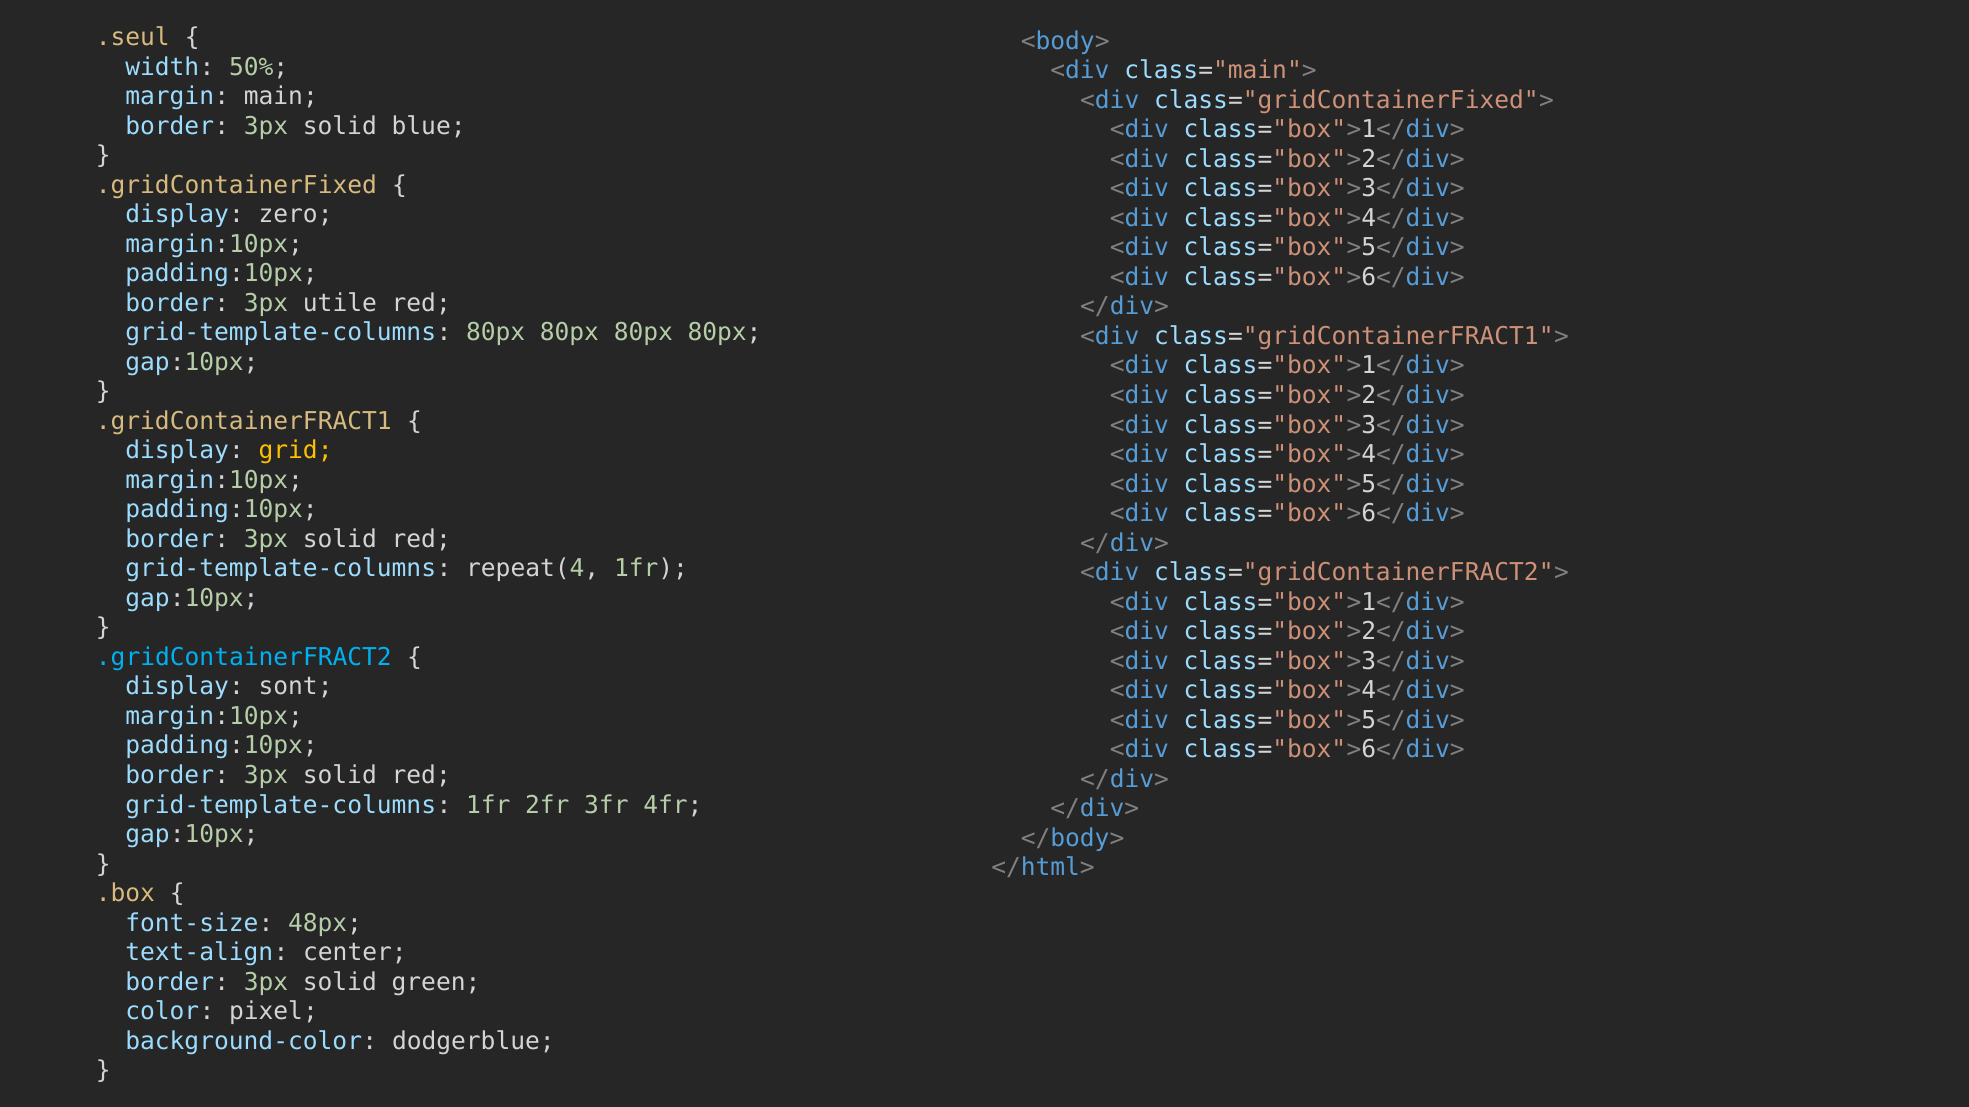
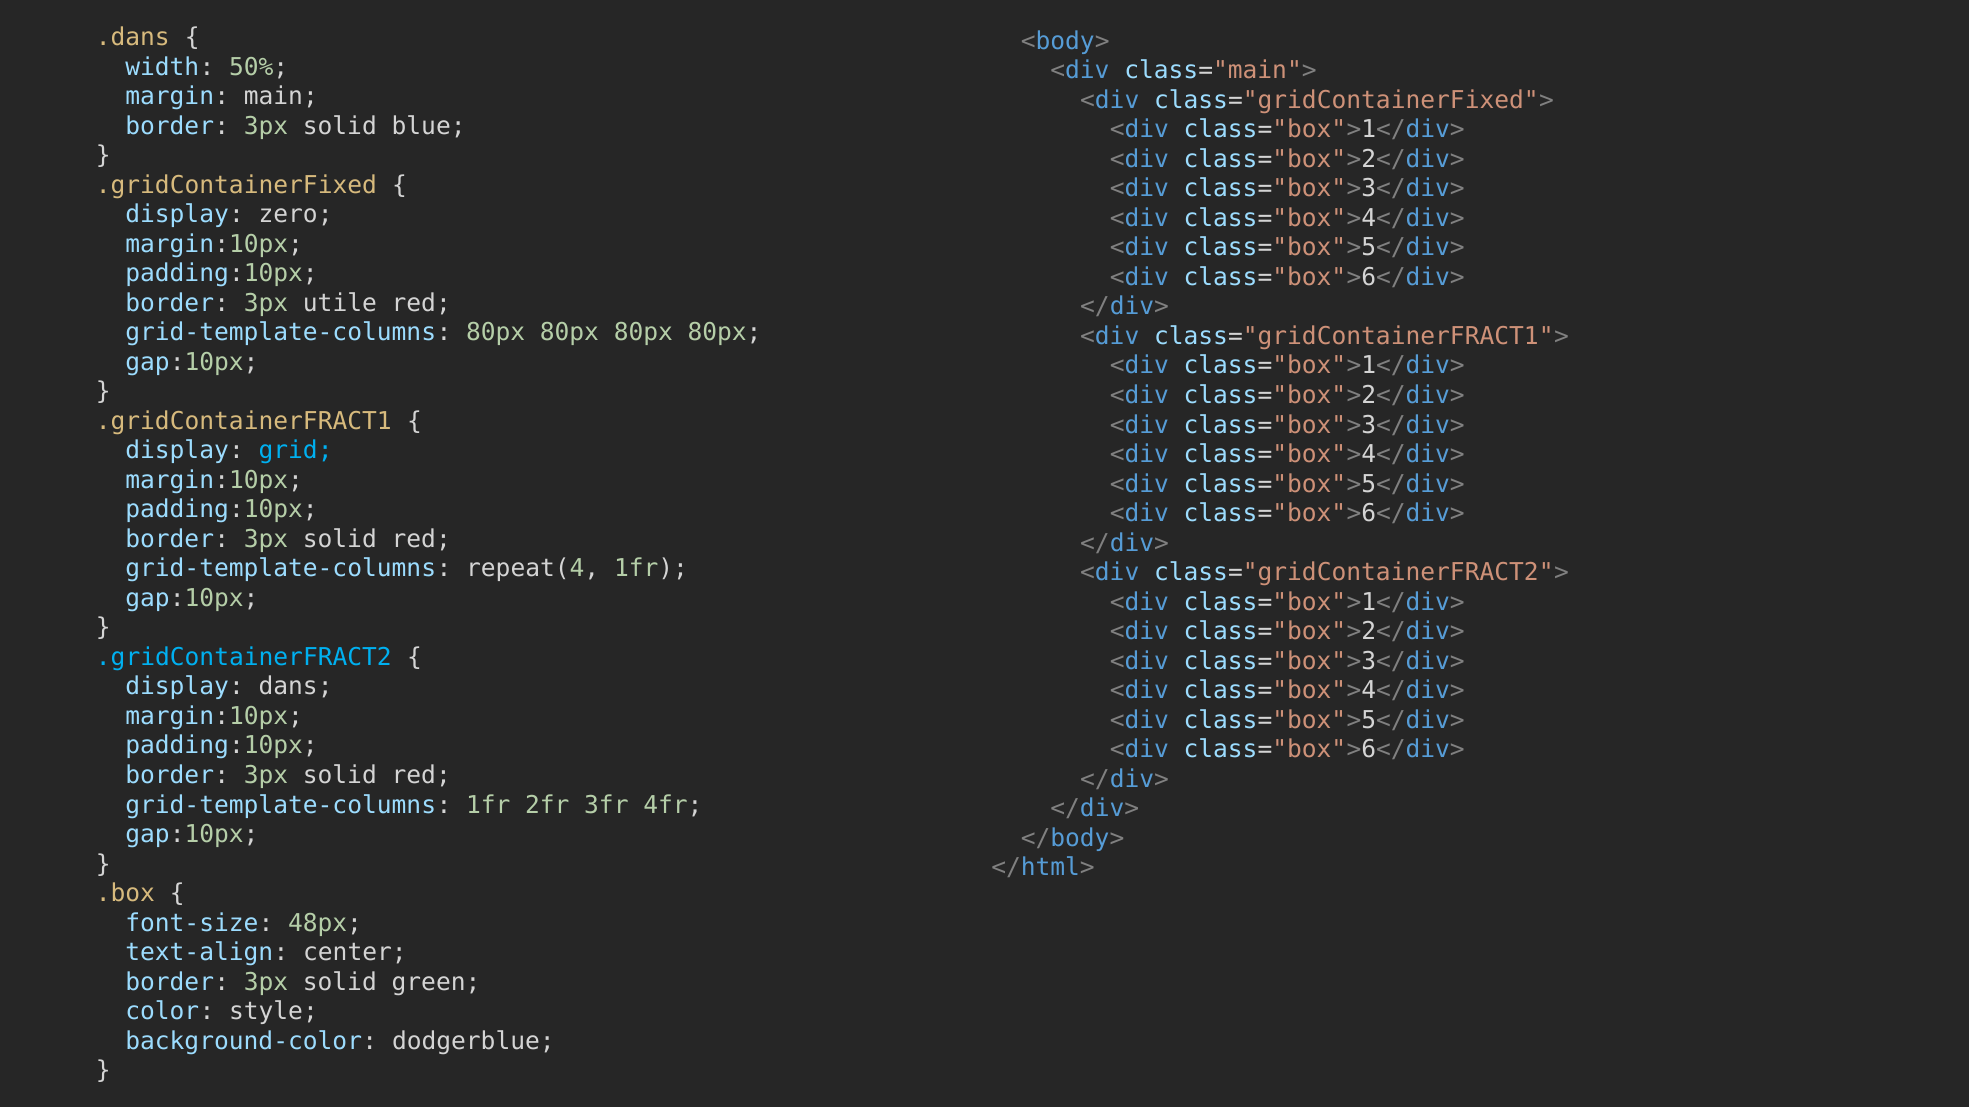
.seul: .seul -> .dans
grid colour: yellow -> light blue
sont: sont -> dans
pixel: pixel -> style
